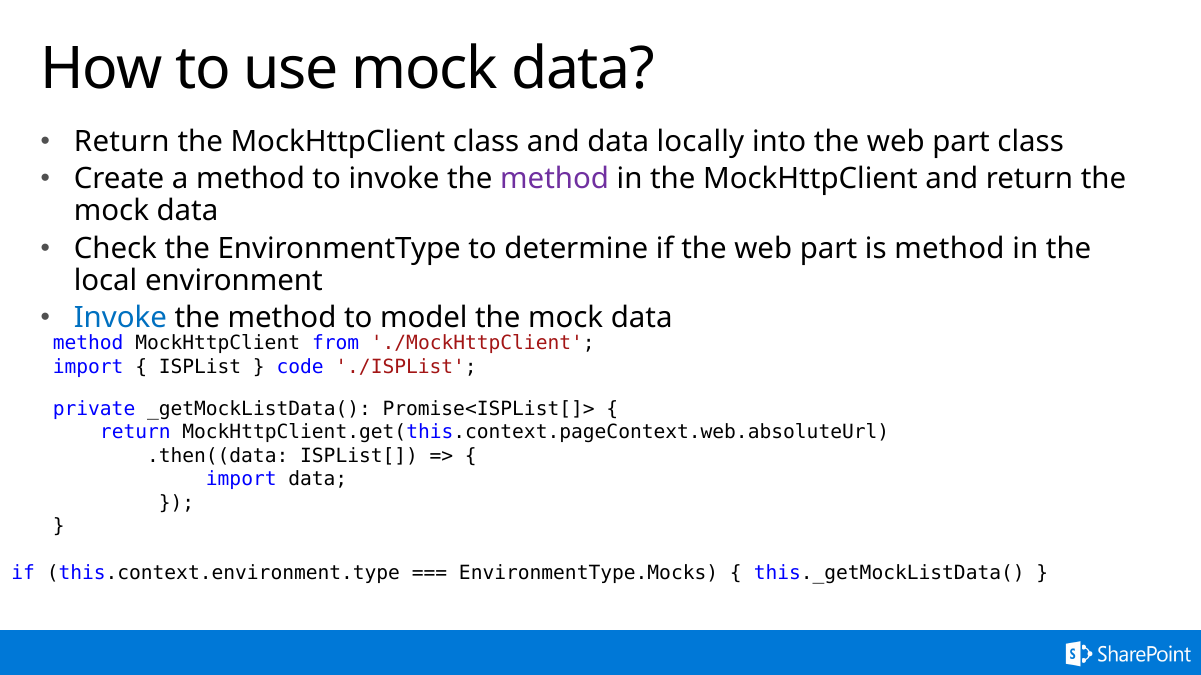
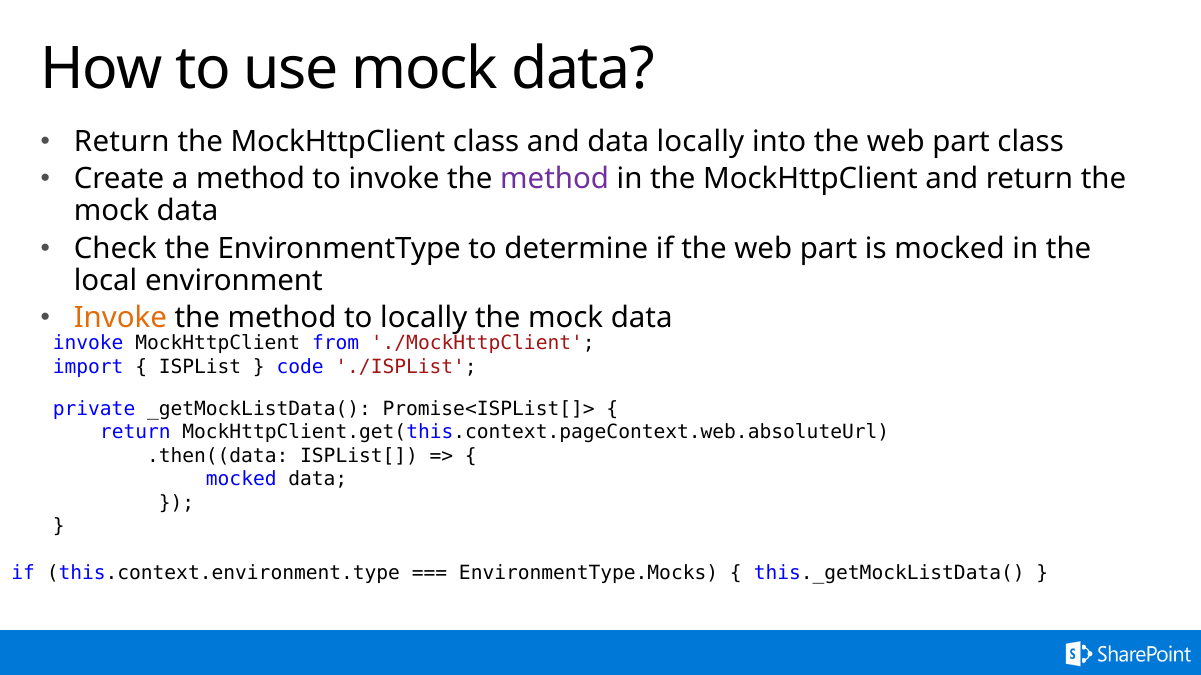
is method: method -> mocked
Invoke at (120, 318) colour: blue -> orange
to model: model -> locally
method at (88, 343): method -> invoke
import at (241, 480): import -> mocked
